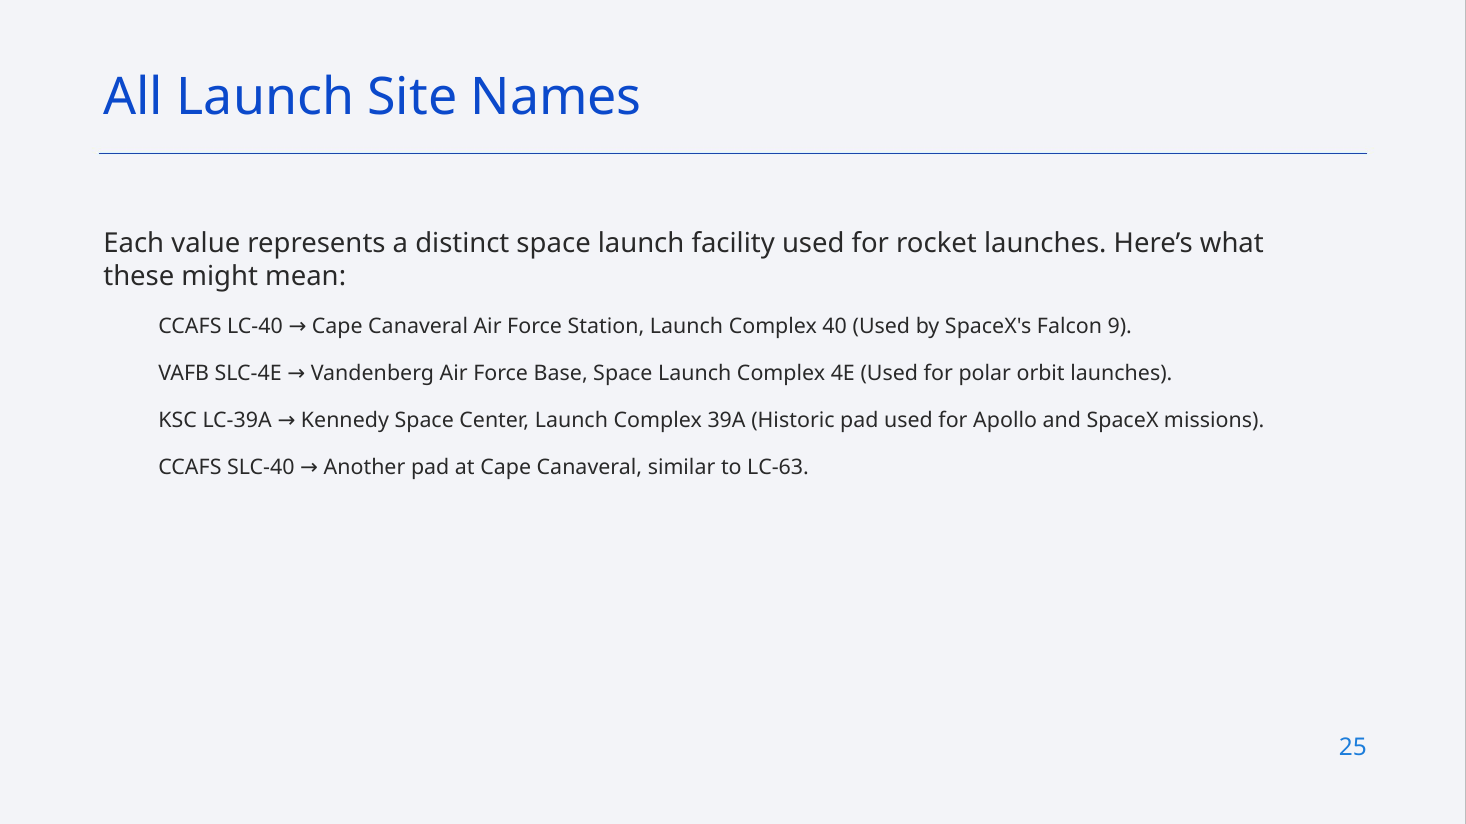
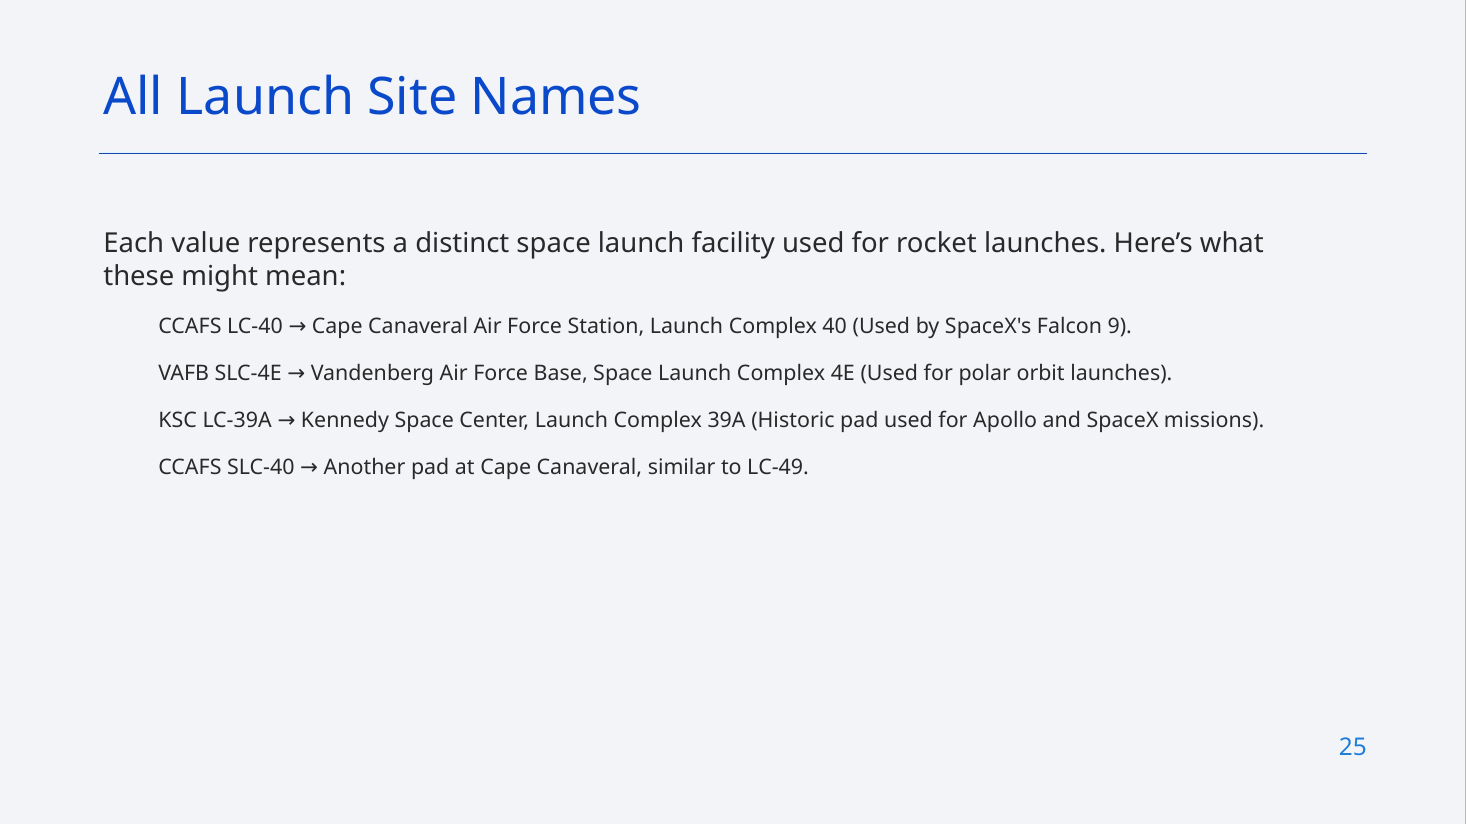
LC-63: LC-63 -> LC-49
